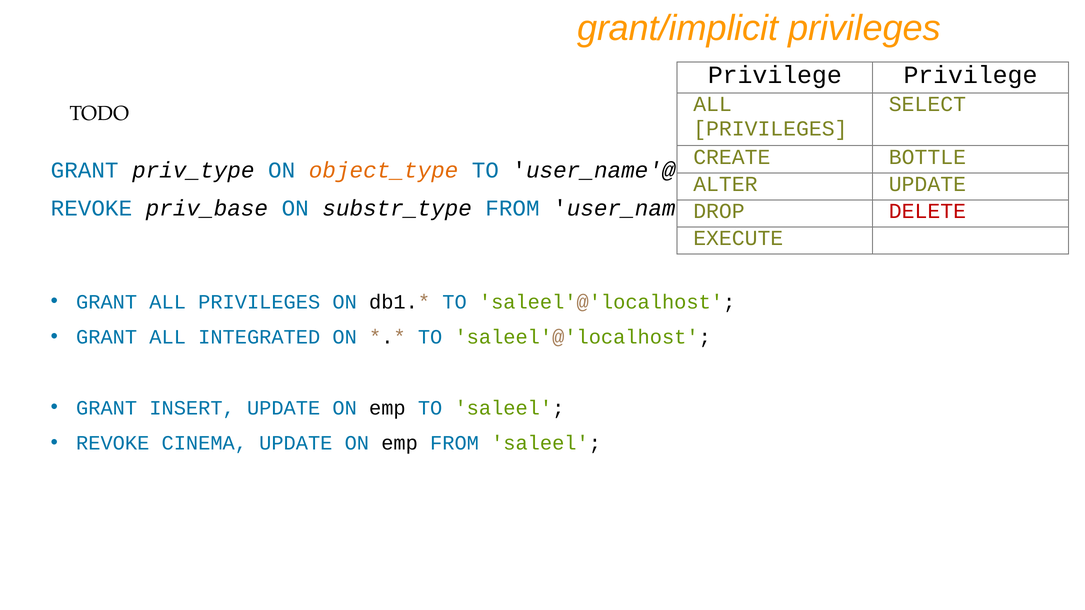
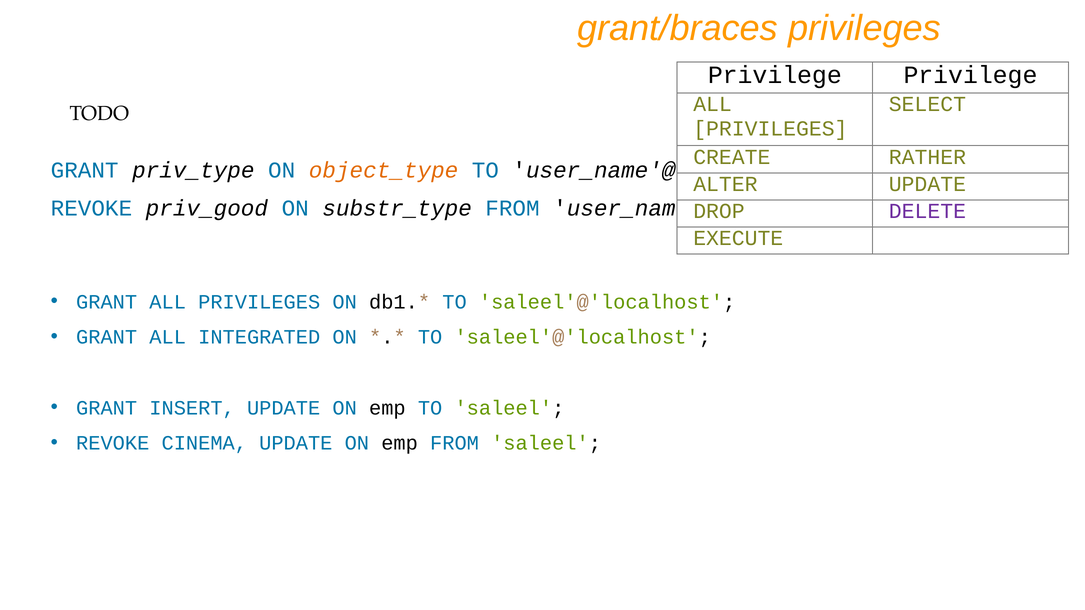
grant/implicit: grant/implicit -> grant/braces
BOTTLE: BOTTLE -> RATHER
priv_base: priv_base -> priv_good
DELETE colour: red -> purple
